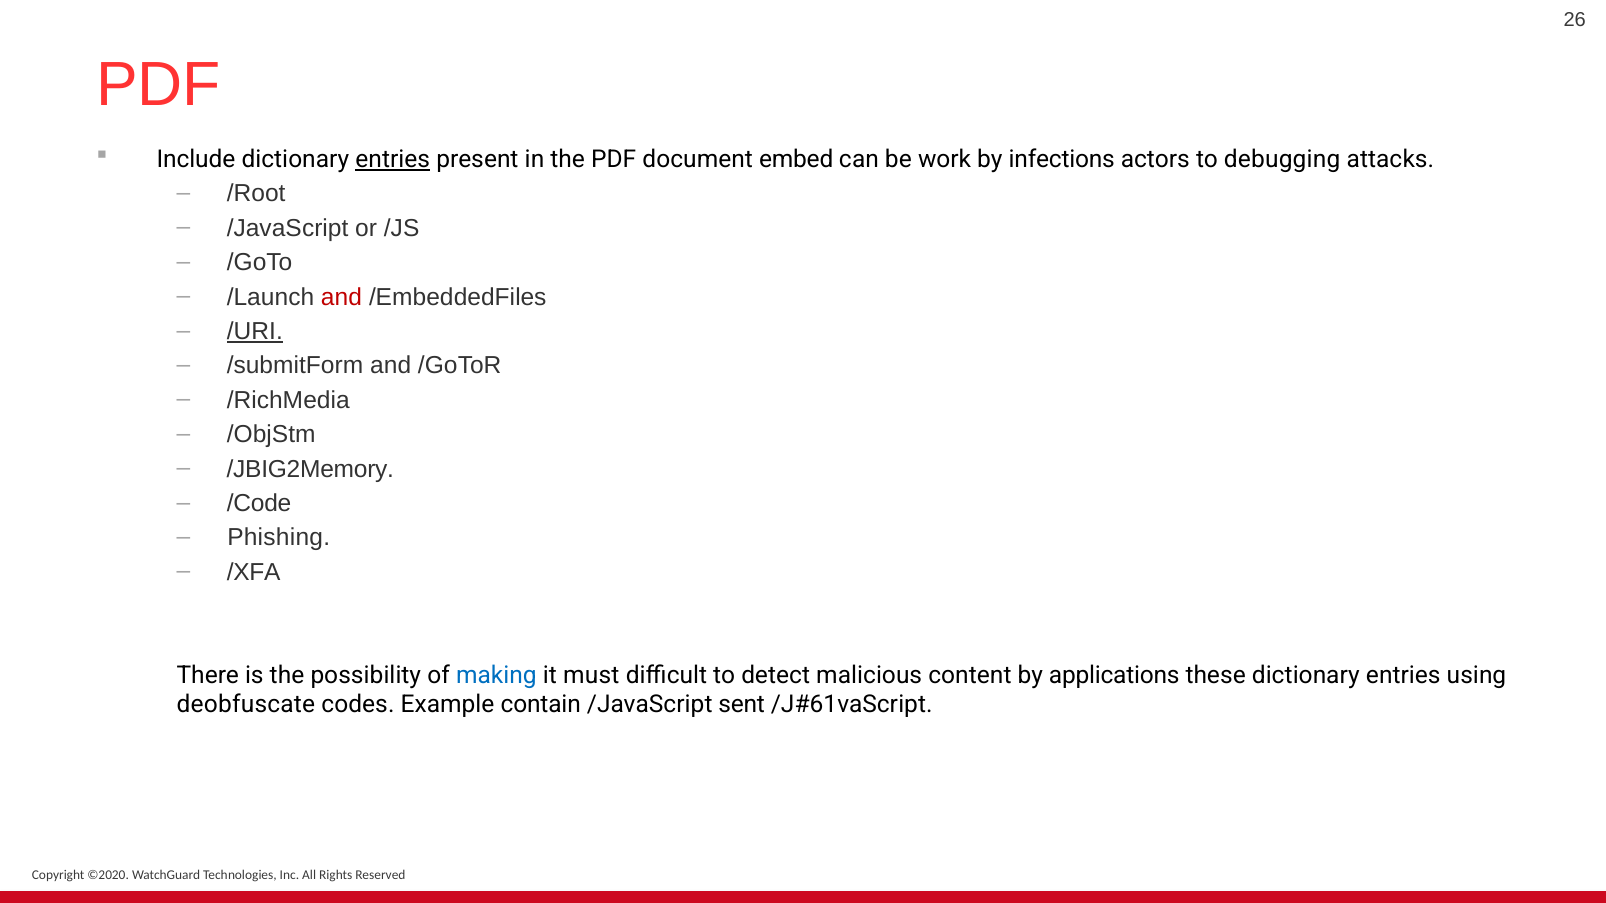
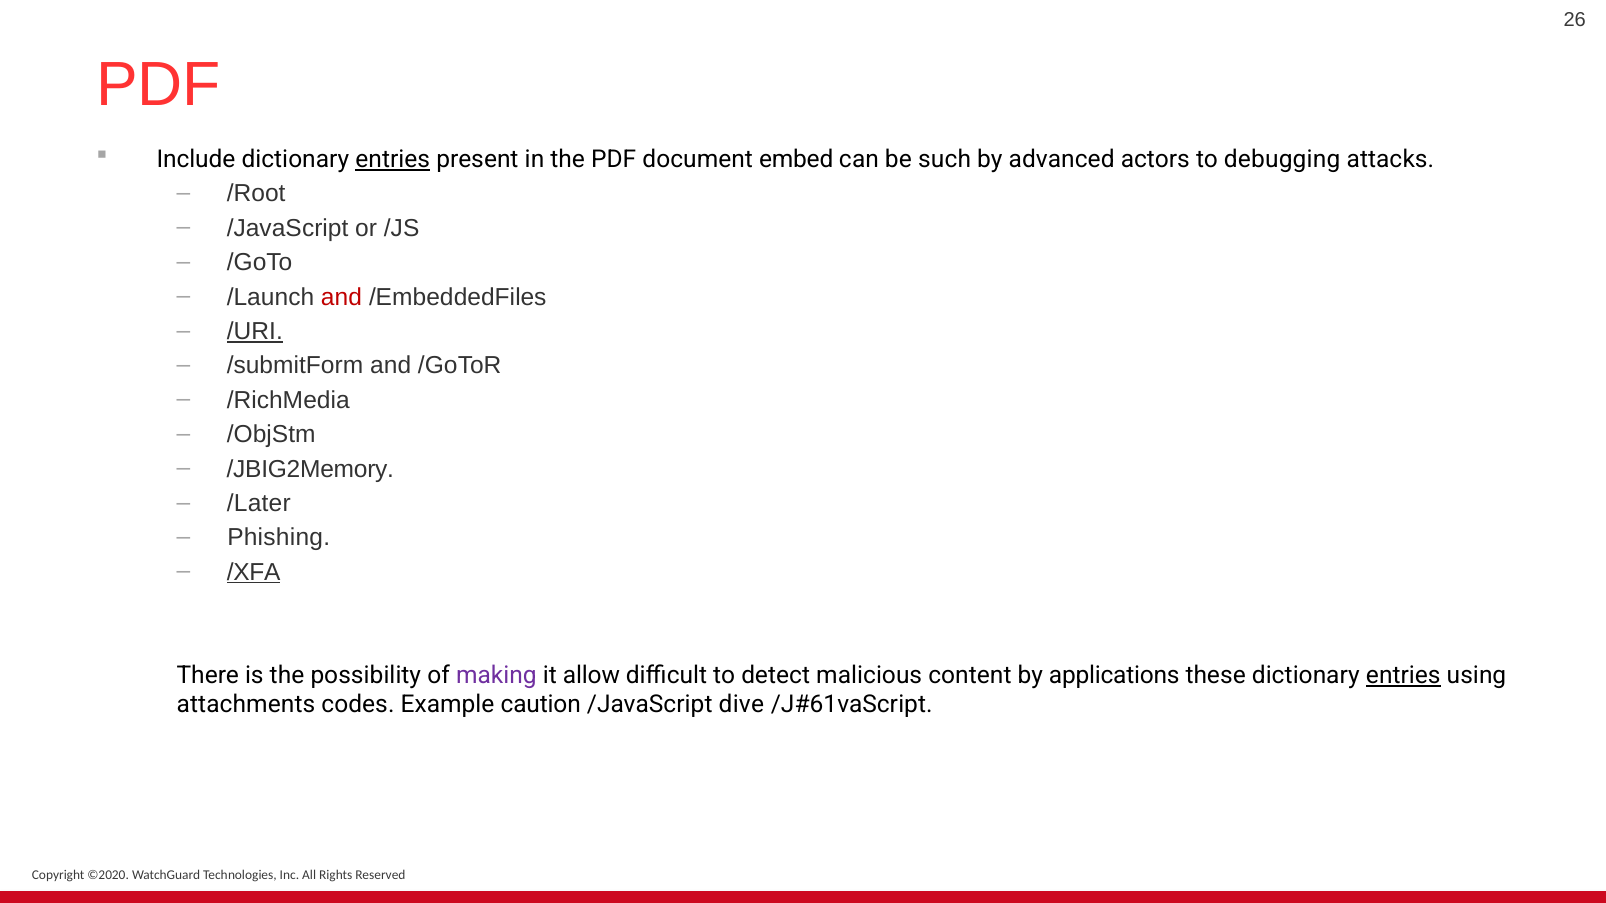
work: work -> such
infections: infections -> advanced
/Code: /Code -> /Later
/XFA underline: none -> present
making colour: blue -> purple
must: must -> allow
entries at (1403, 676) underline: none -> present
deobfuscate: deobfuscate -> attachments
contain: contain -> caution
sent: sent -> dive
